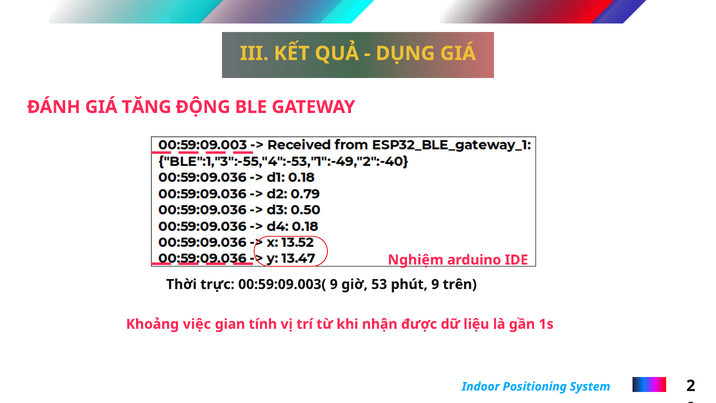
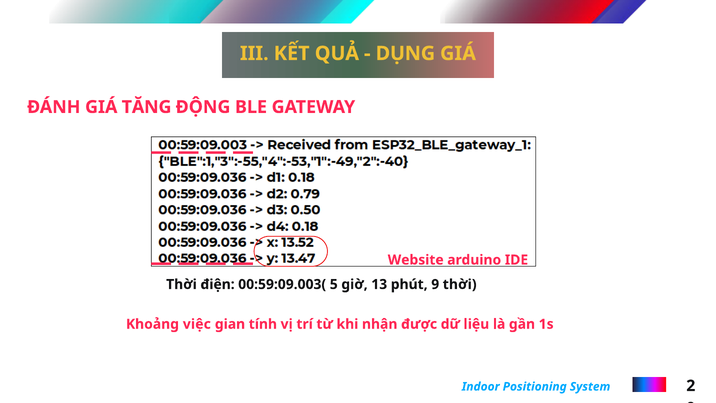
Nghiệm: Nghiệm -> Website
trực: trực -> điện
00:59:09.003( 9: 9 -> 5
53: 53 -> 13
9 trên: trên -> thời
